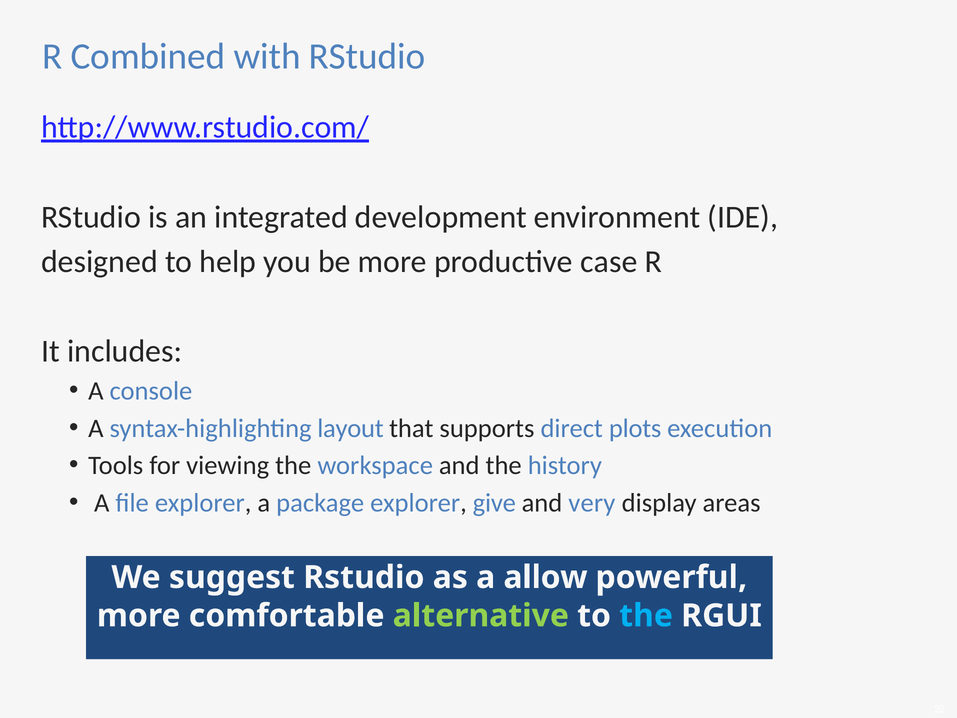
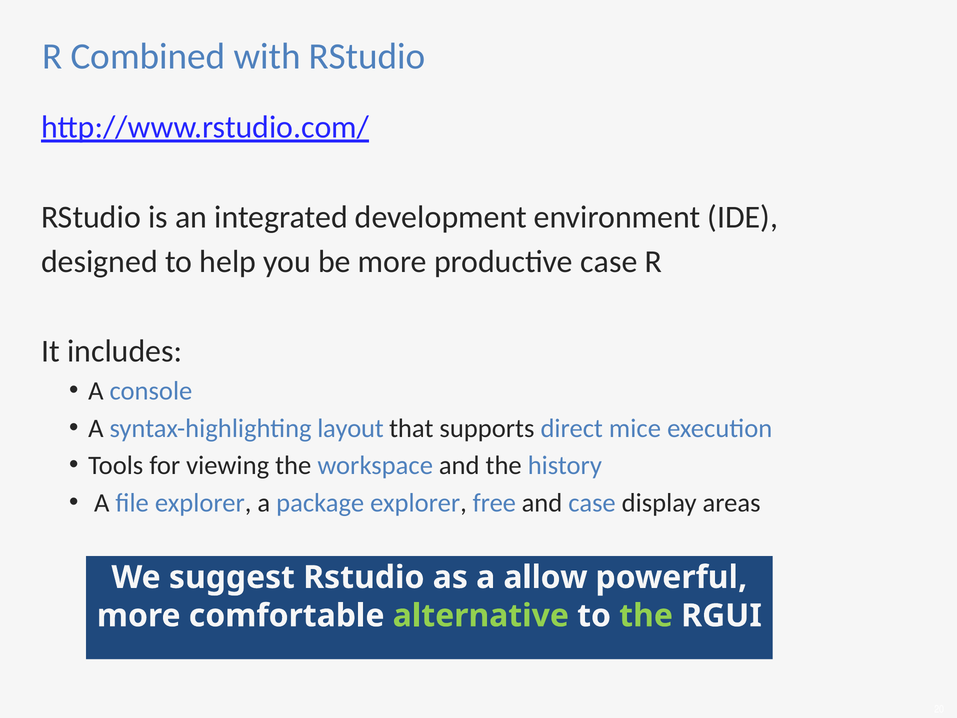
plots: plots -> mice
give: give -> free
and very: very -> case
the at (646, 616) colour: light blue -> light green
